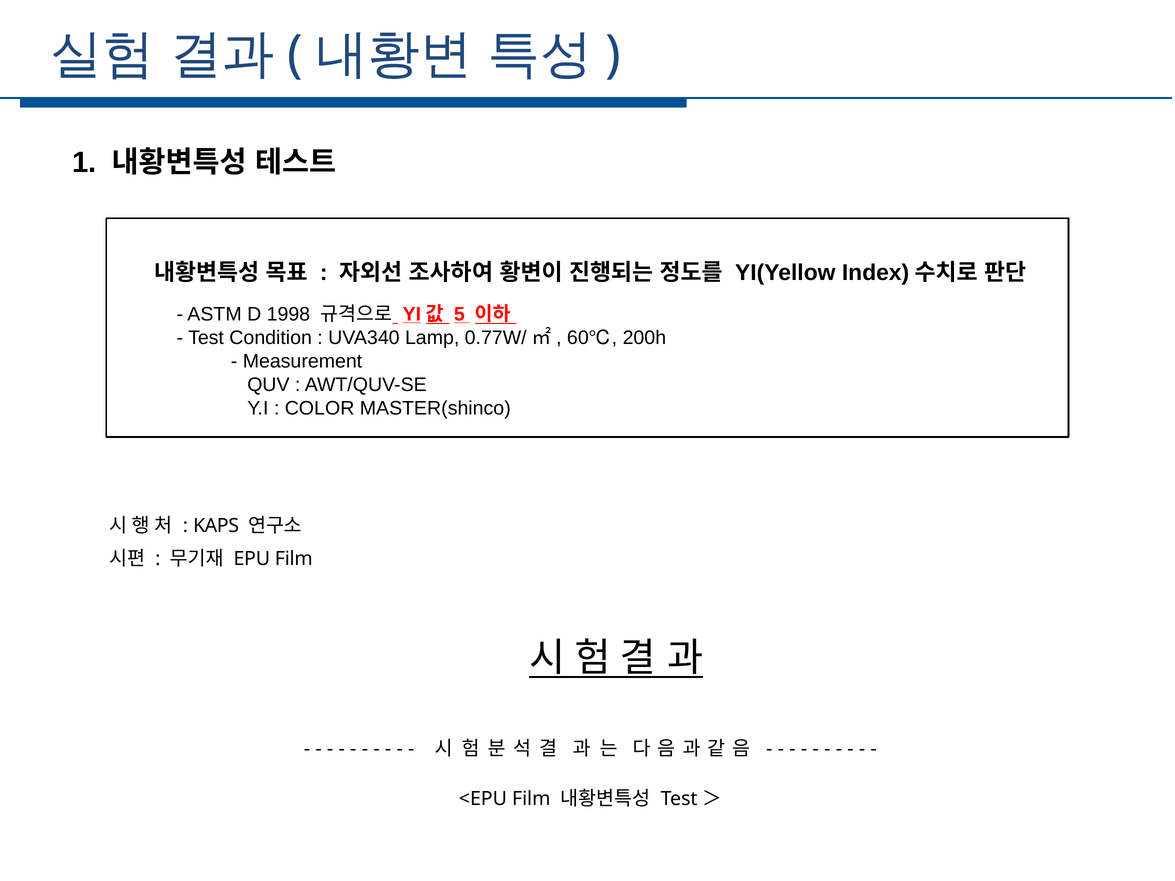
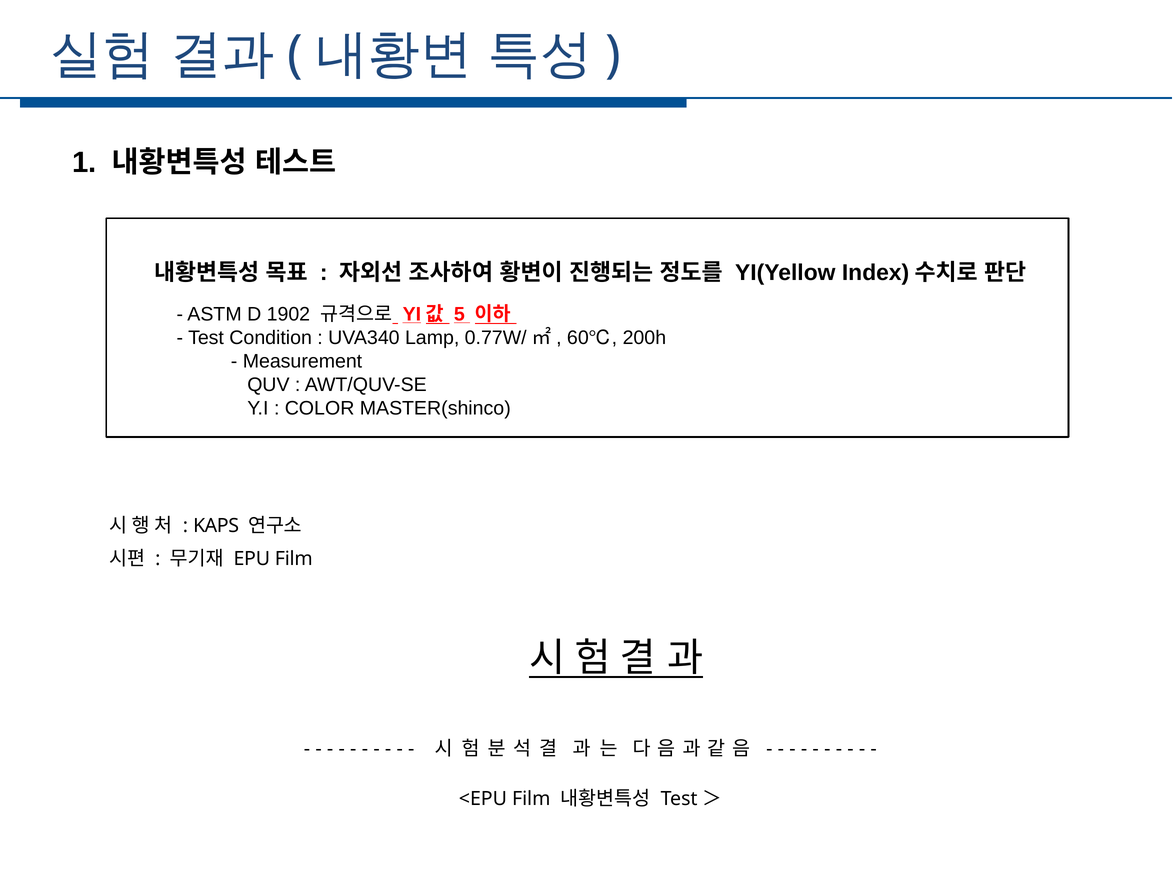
1998: 1998 -> 1902
